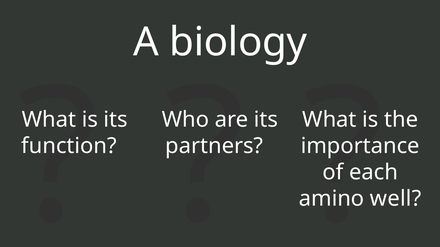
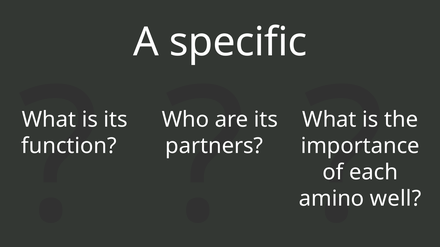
biology: biology -> specific
